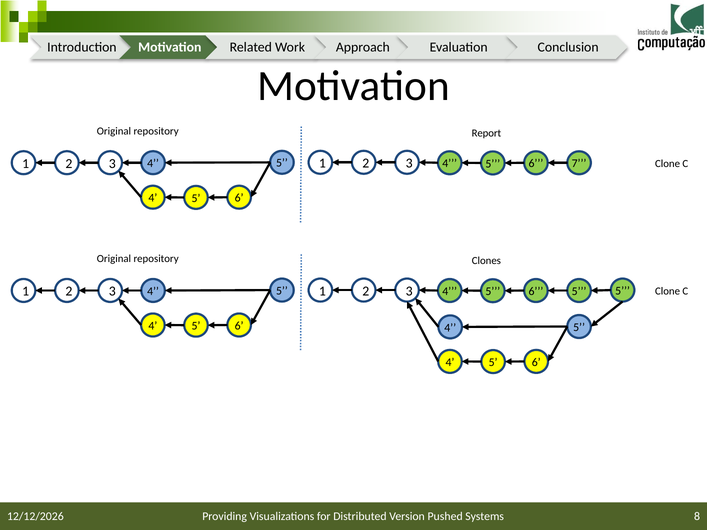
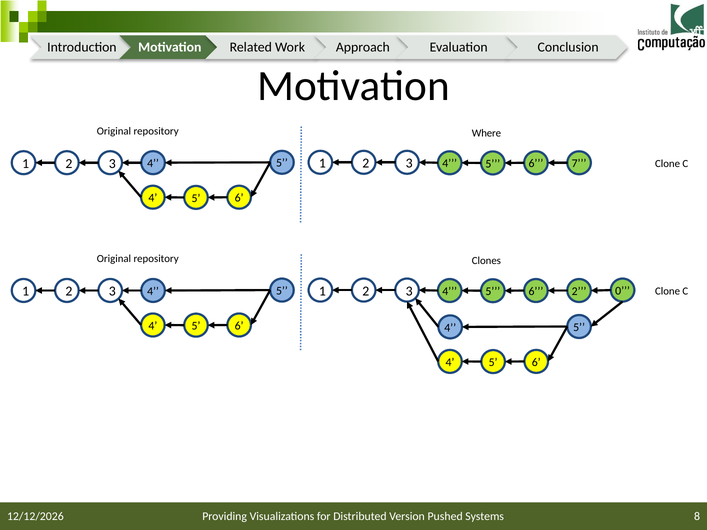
Report: Report -> Where
5 at (623, 291): 5 -> 0
5 at (579, 291): 5 -> 2
